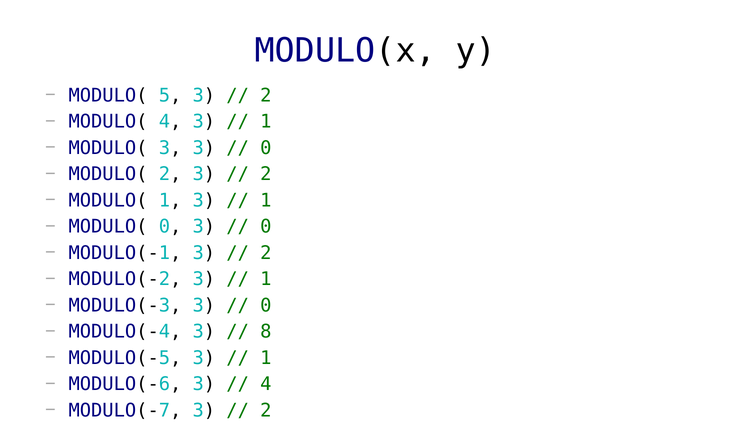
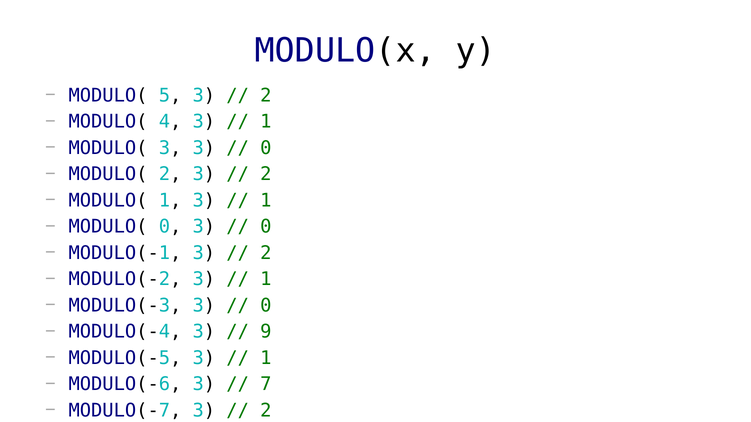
8: 8 -> 9
4 at (266, 385): 4 -> 7
